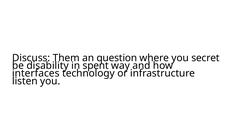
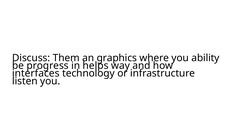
question: question -> graphics
secret: secret -> ability
disability: disability -> progress
spent: spent -> helps
